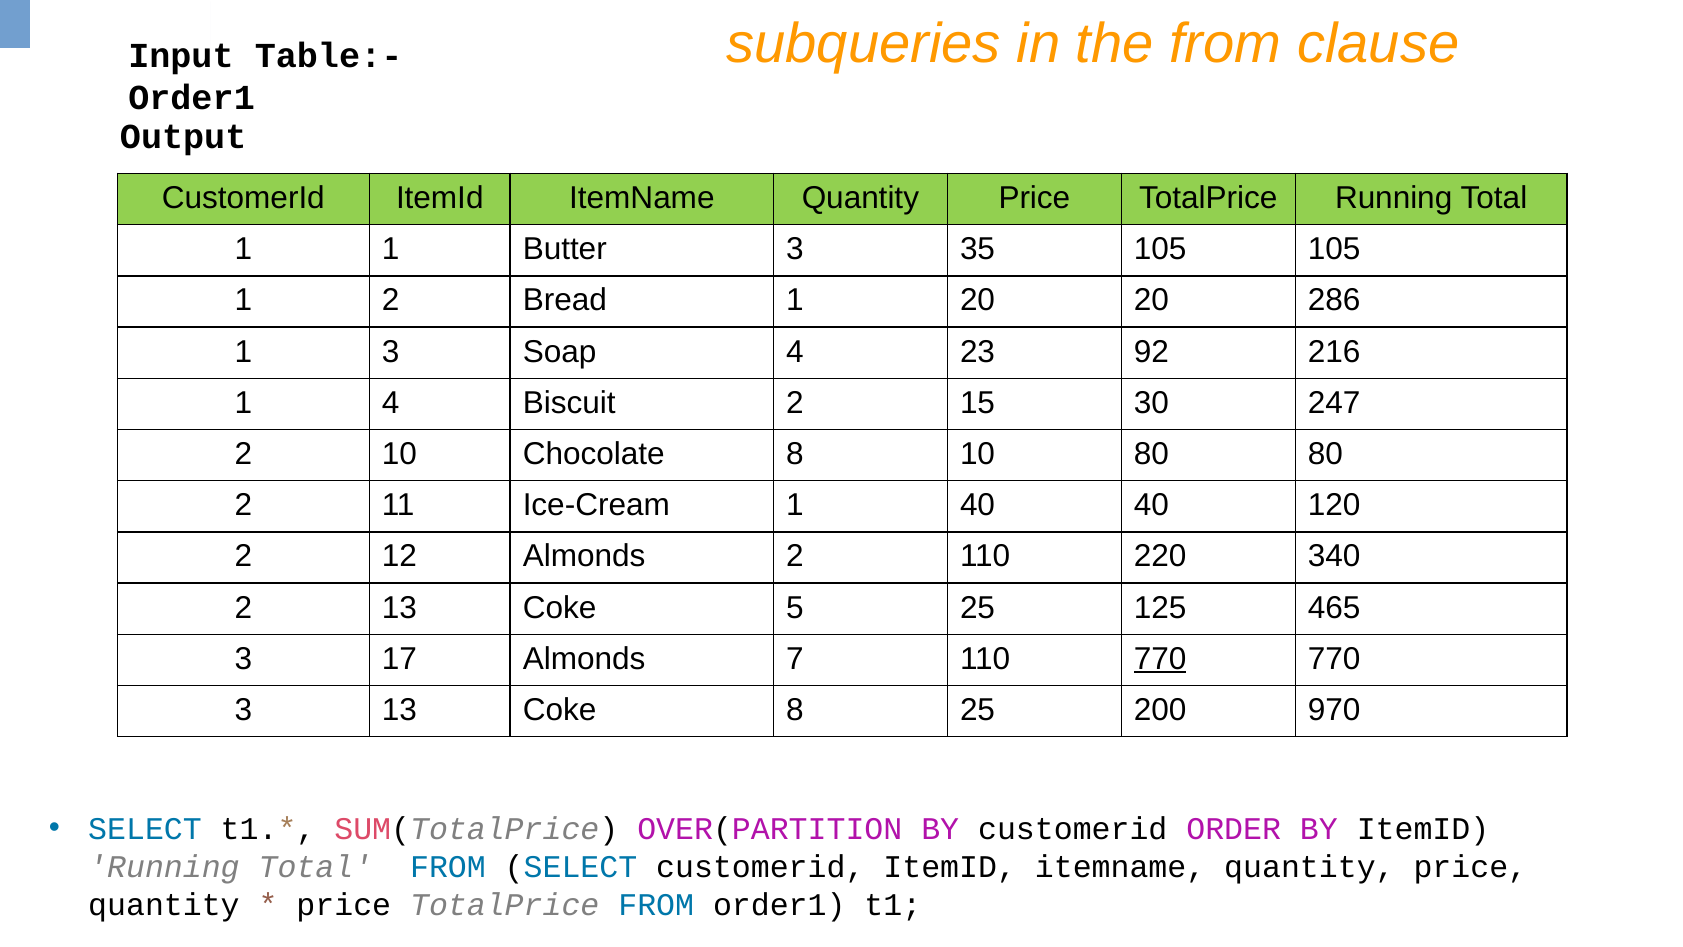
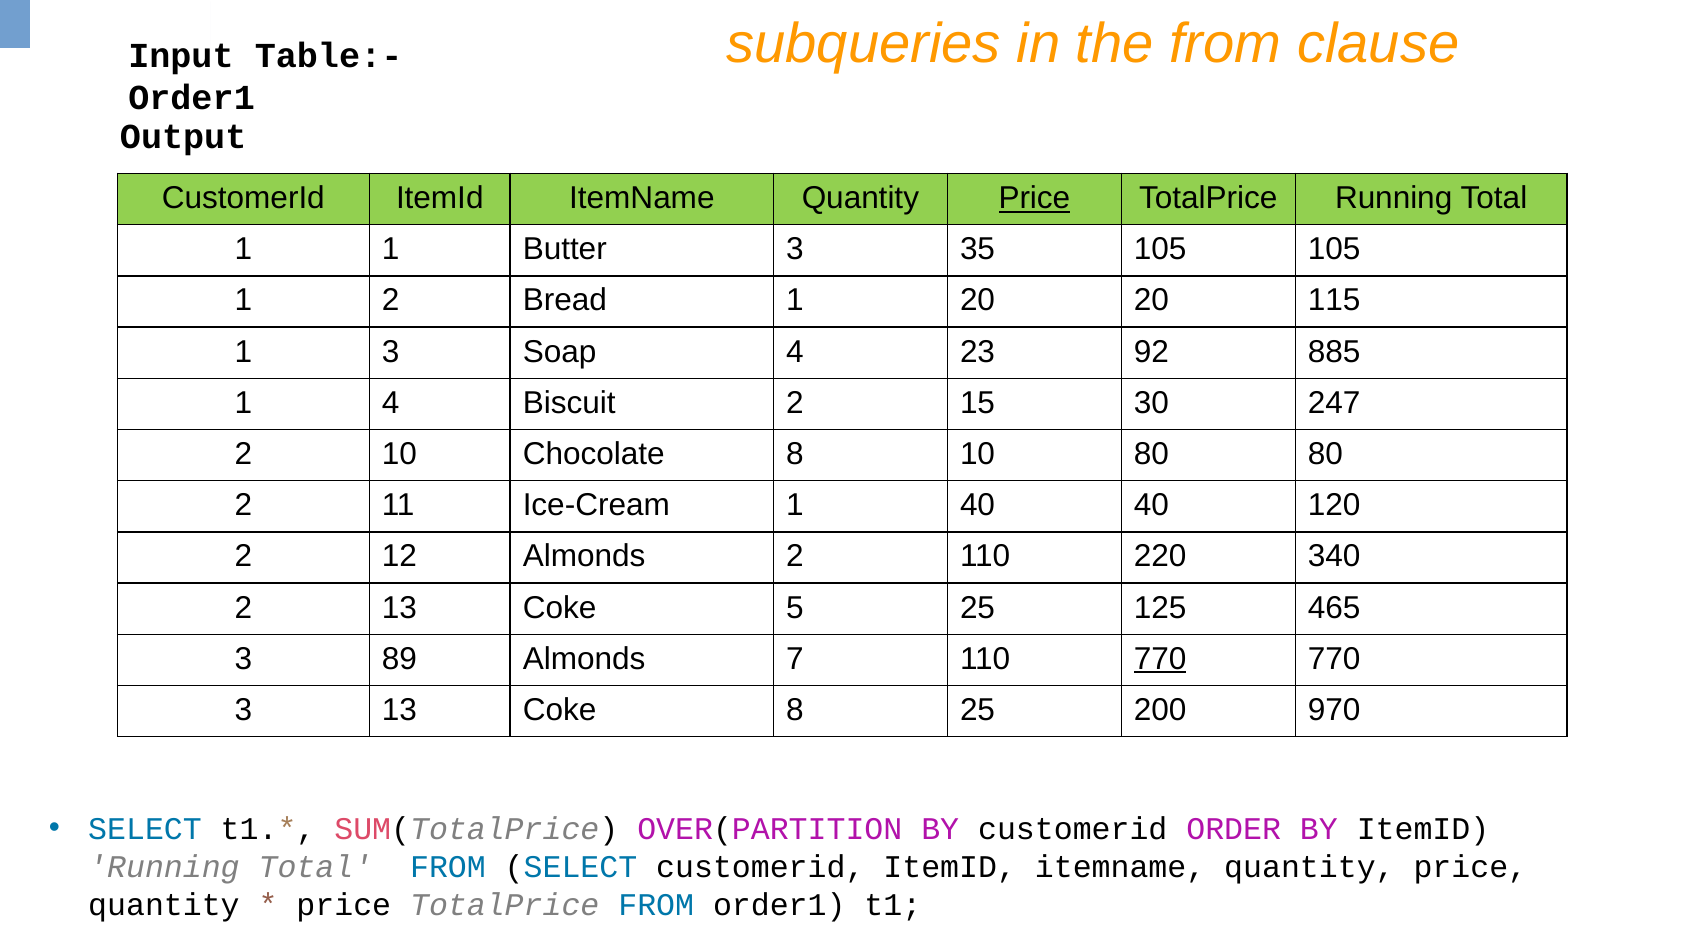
Price at (1034, 198) underline: none -> present
286: 286 -> 115
216: 216 -> 885
17: 17 -> 89
